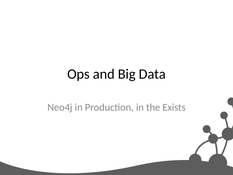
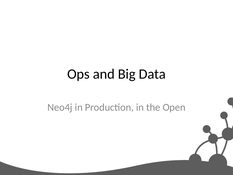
Exists: Exists -> Open
